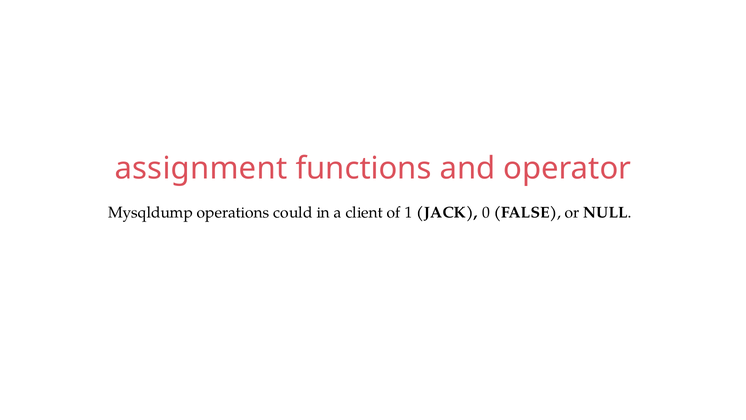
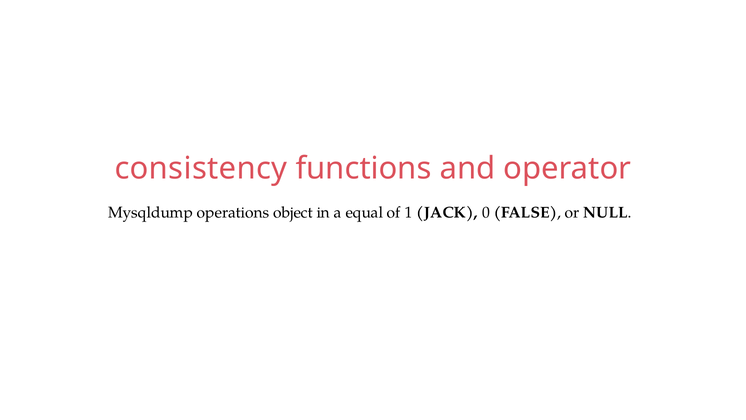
assignment: assignment -> consistency
could: could -> object
client: client -> equal
